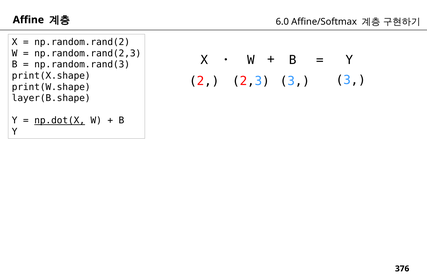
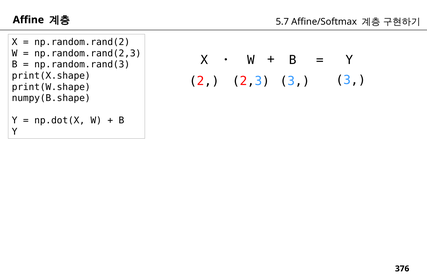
6.0: 6.0 -> 5.7
layer(B.shape: layer(B.shape -> numpy(B.shape
np.dot(X underline: present -> none
